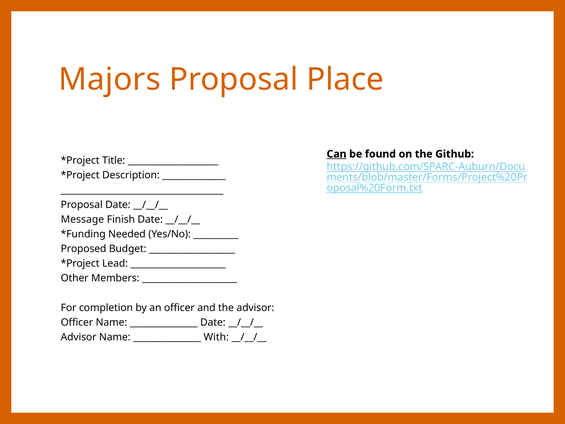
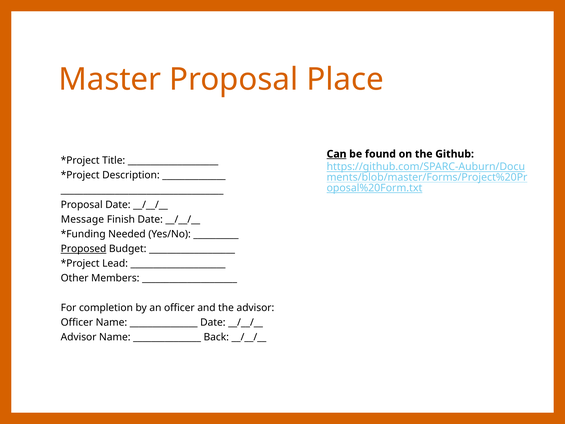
Majors: Majors -> Master
Proposed underline: none -> present
With: With -> Back
